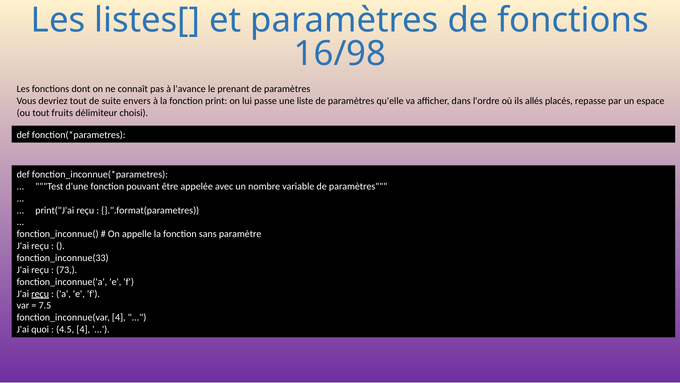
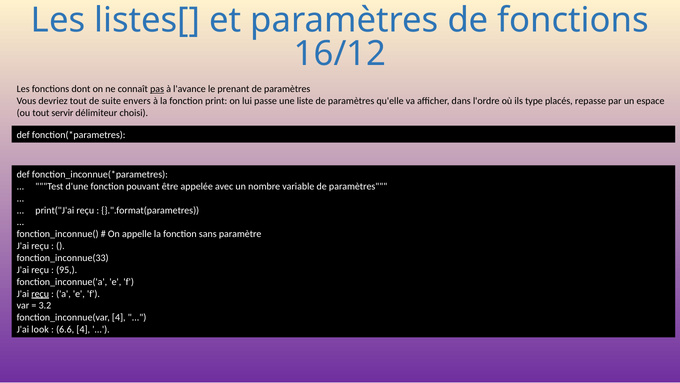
16/98: 16/98 -> 16/12
pas underline: none -> present
allés: allés -> type
fruits: fruits -> servir
73: 73 -> 95
7.5: 7.5 -> 3.2
quoi: quoi -> look
4.5: 4.5 -> 6.6
